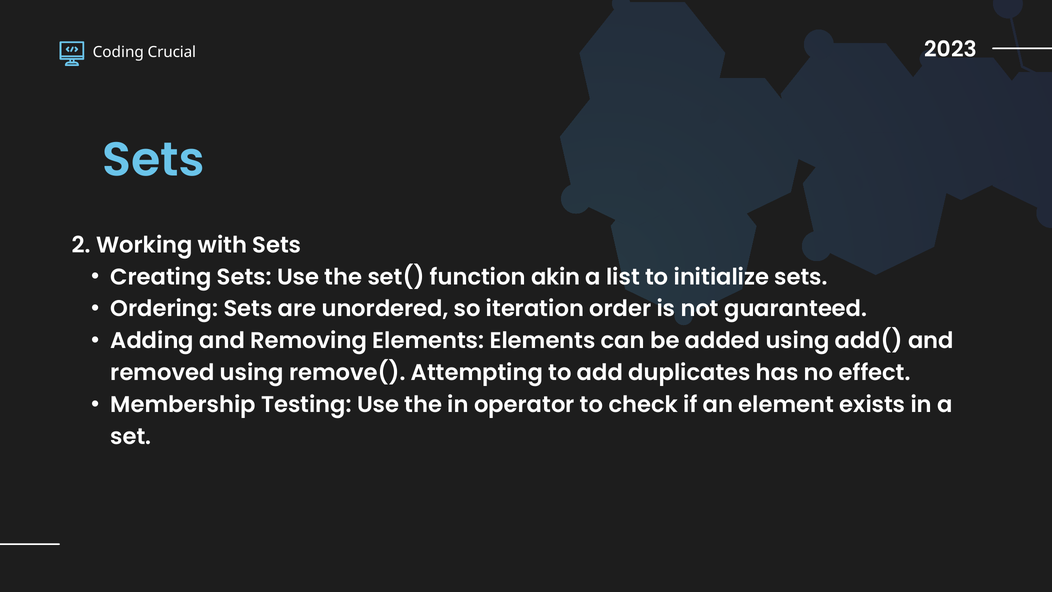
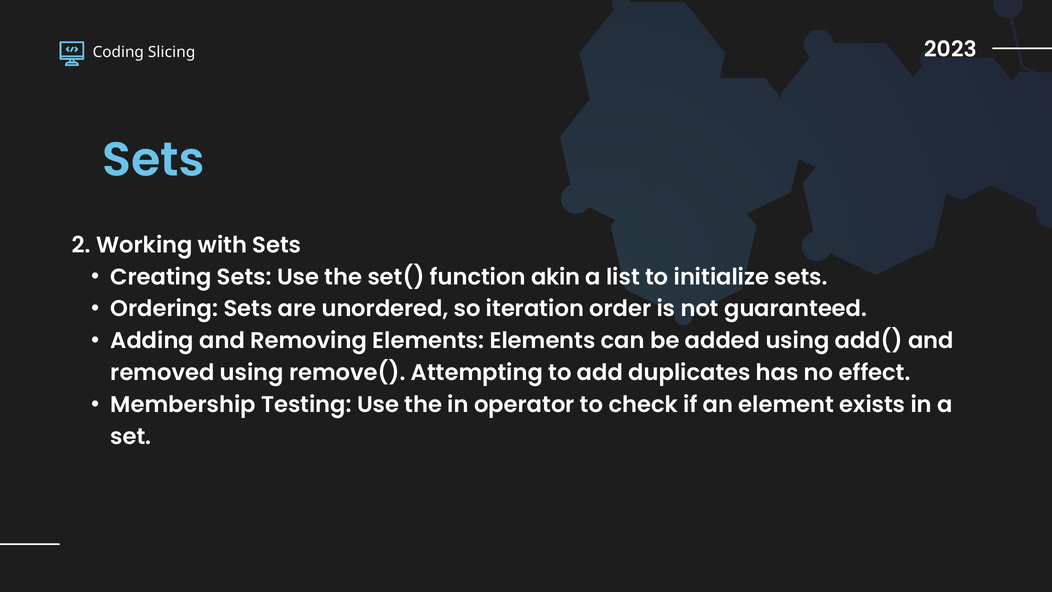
Crucial: Crucial -> Slicing
